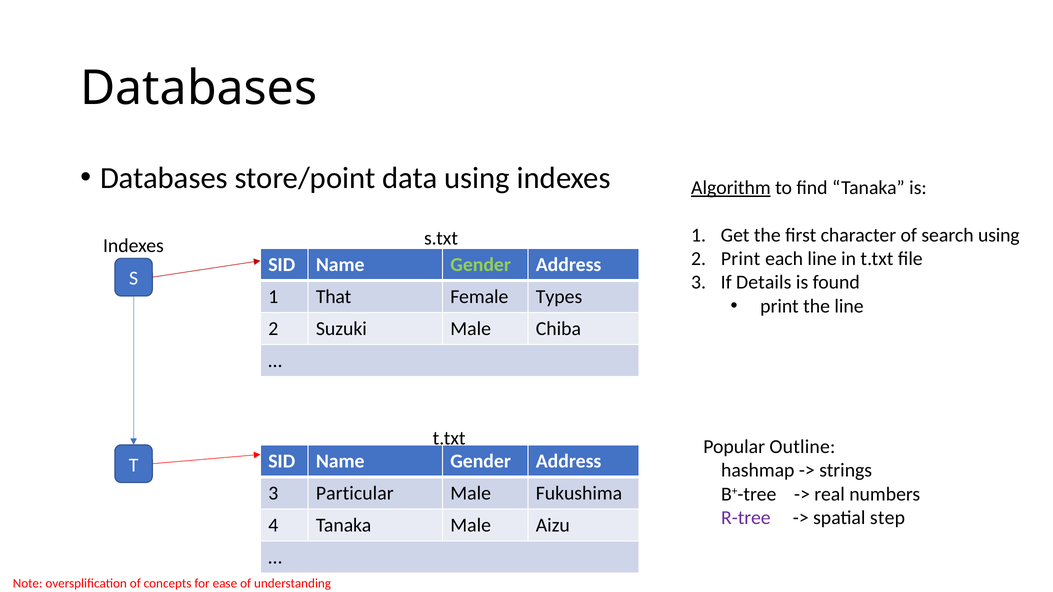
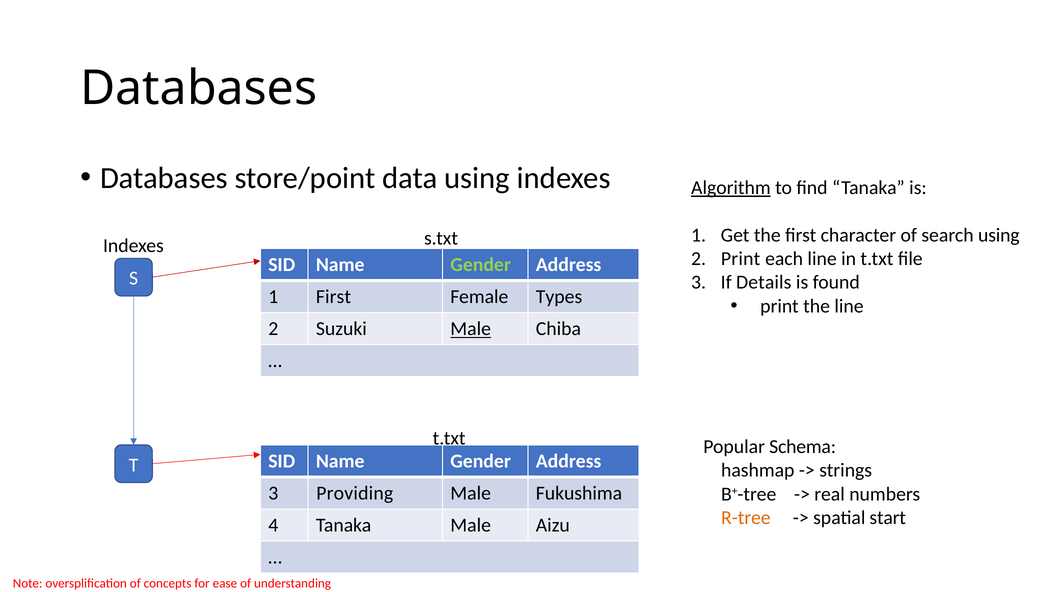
1 That: That -> First
Male at (471, 329) underline: none -> present
Outline: Outline -> Schema
Particular: Particular -> Providing
R-tree colour: purple -> orange
step: step -> start
